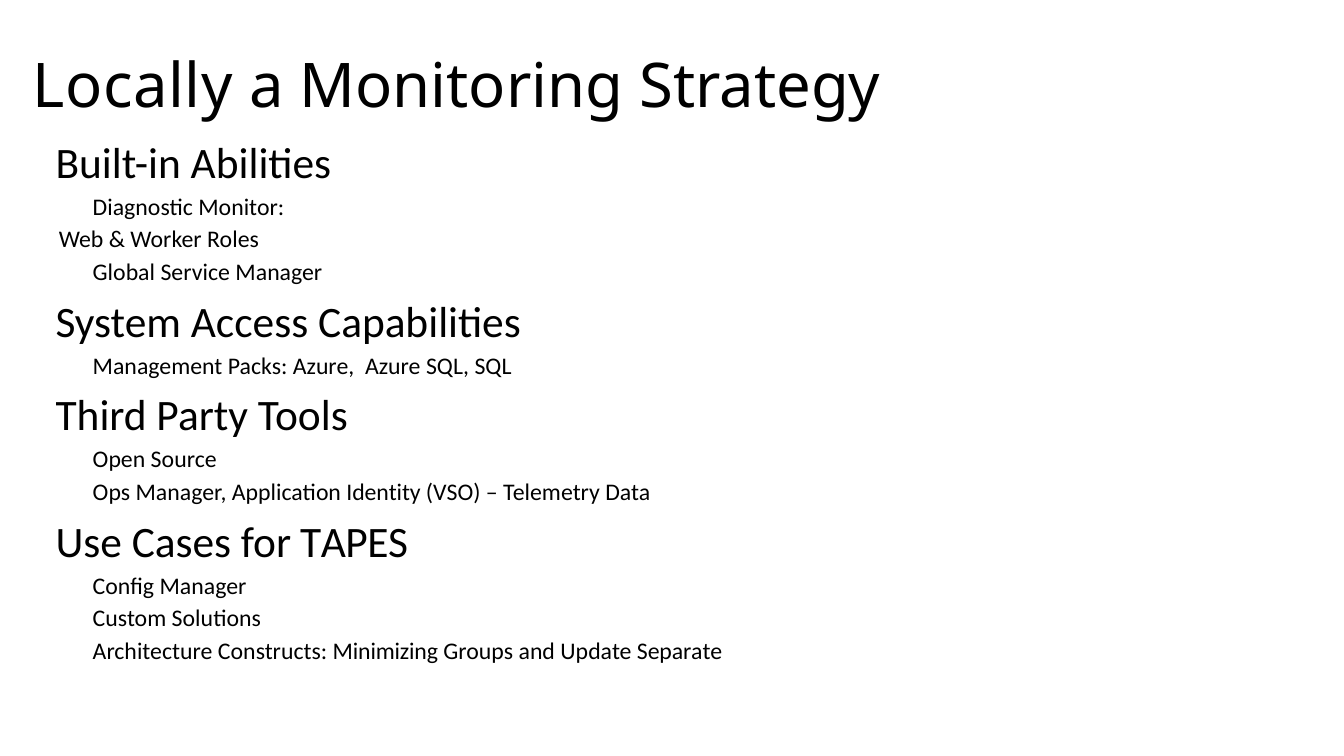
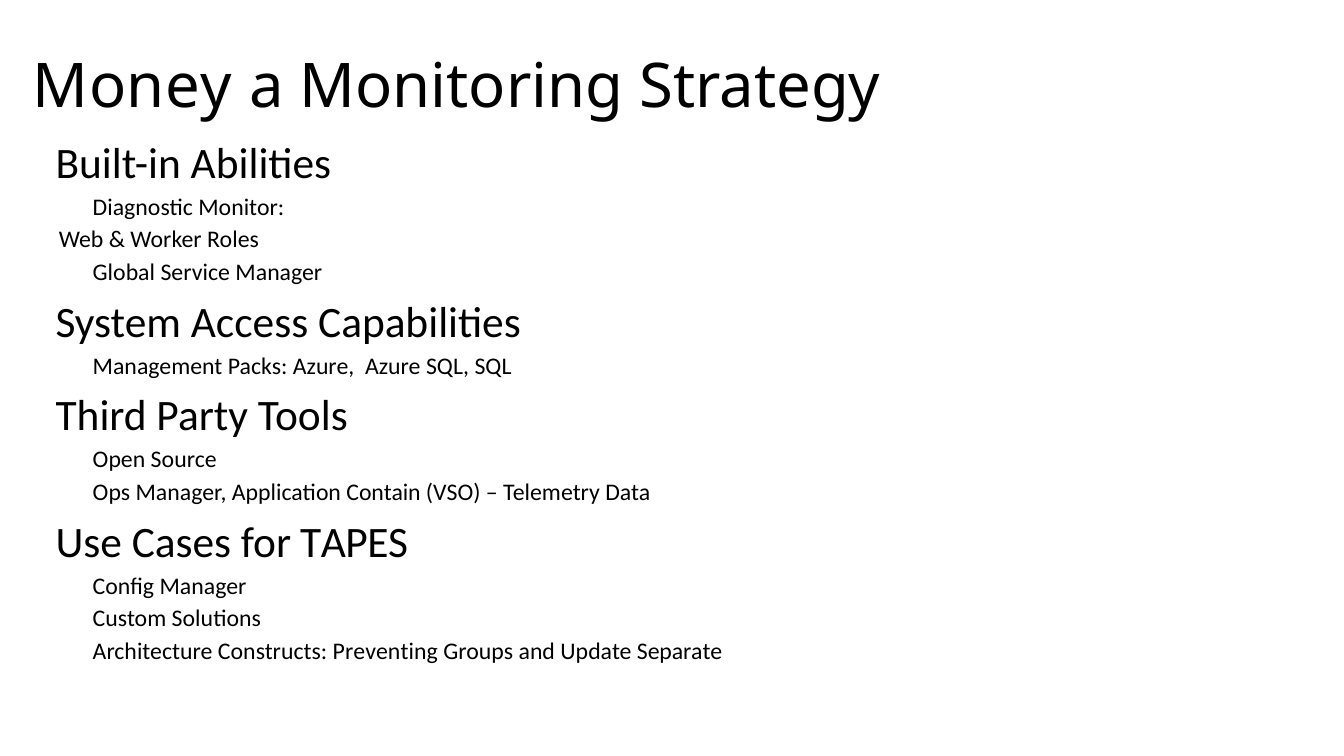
Locally: Locally -> Money
Identity: Identity -> Contain
Minimizing: Minimizing -> Preventing
